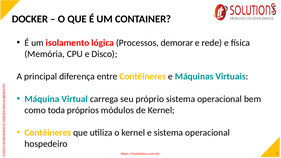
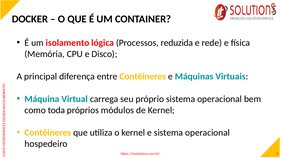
demorar: demorar -> reduzida
